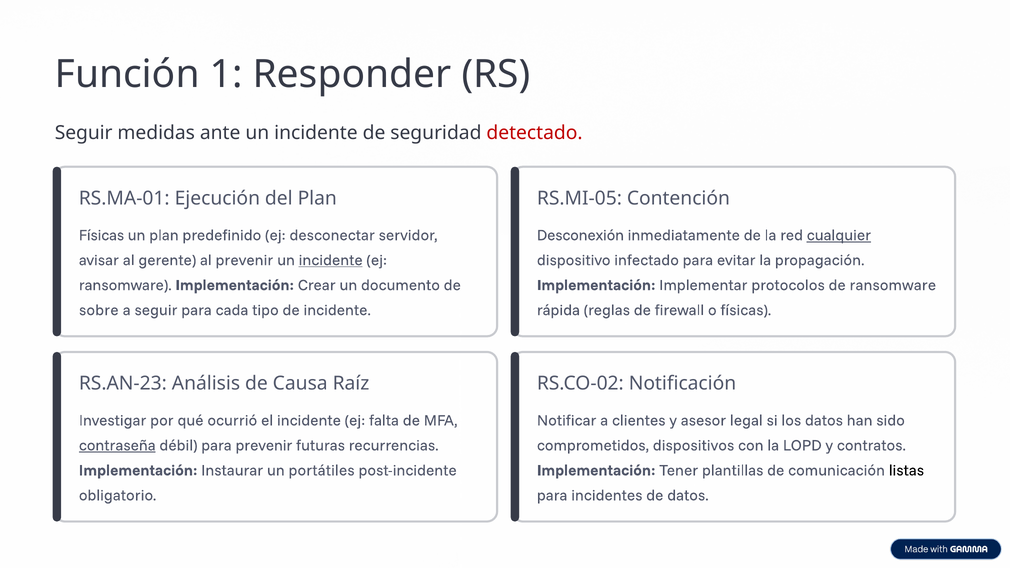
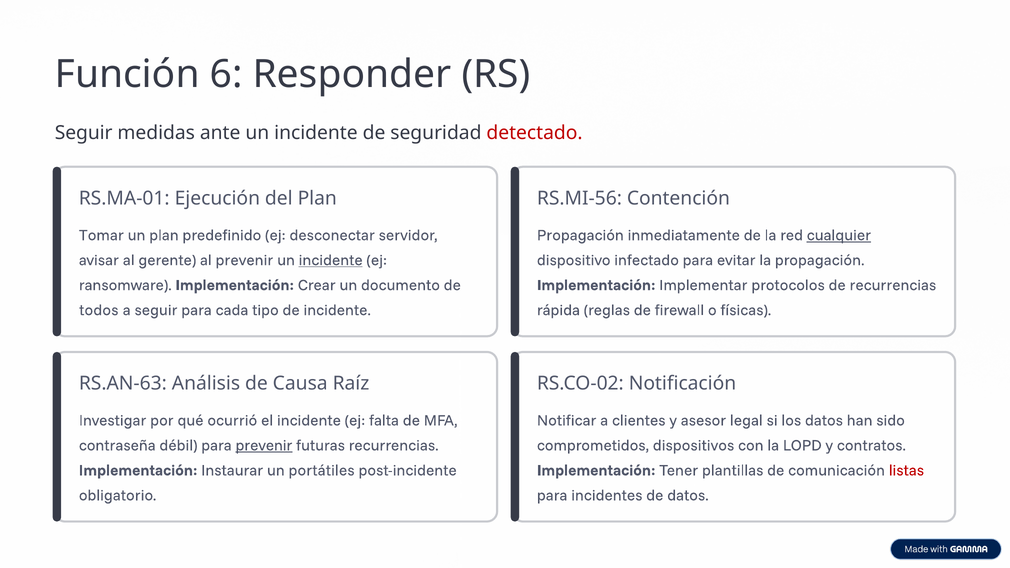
1: 1 -> 6
RS.MI-05: RS.MI-05 -> RS.MI-56
Físicas at (101, 235): Físicas -> Tomar
Desconexión at (580, 235): Desconexión -> Propagación
de ransomware: ransomware -> recurrencias
sobre: sobre -> todos
RS.AN-23: RS.AN-23 -> RS.AN-63
contraseña underline: present -> none
prevenir at (264, 445) underline: none -> present
listas colour: black -> red
